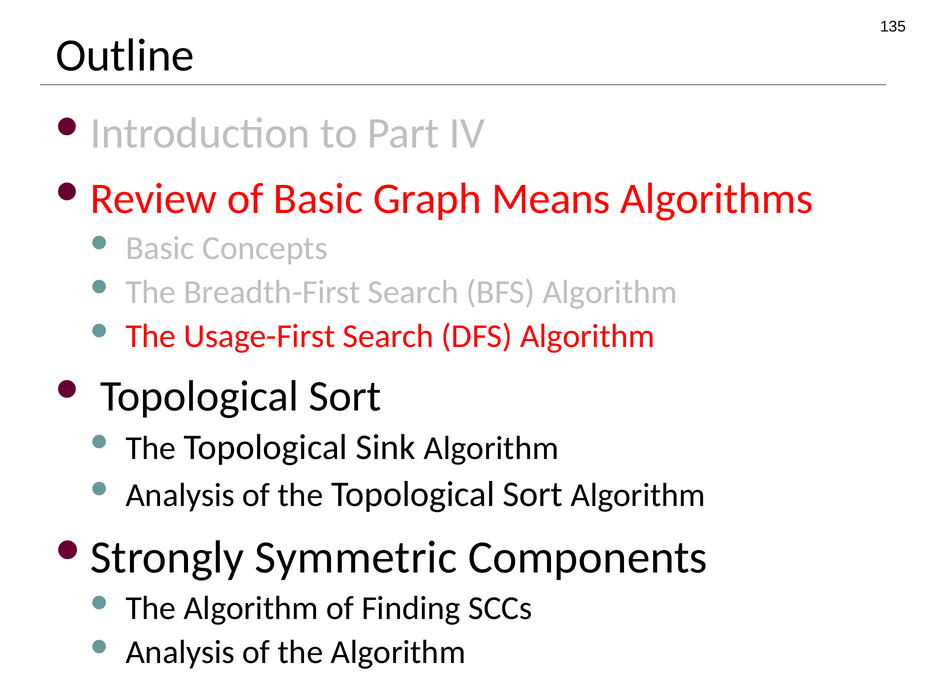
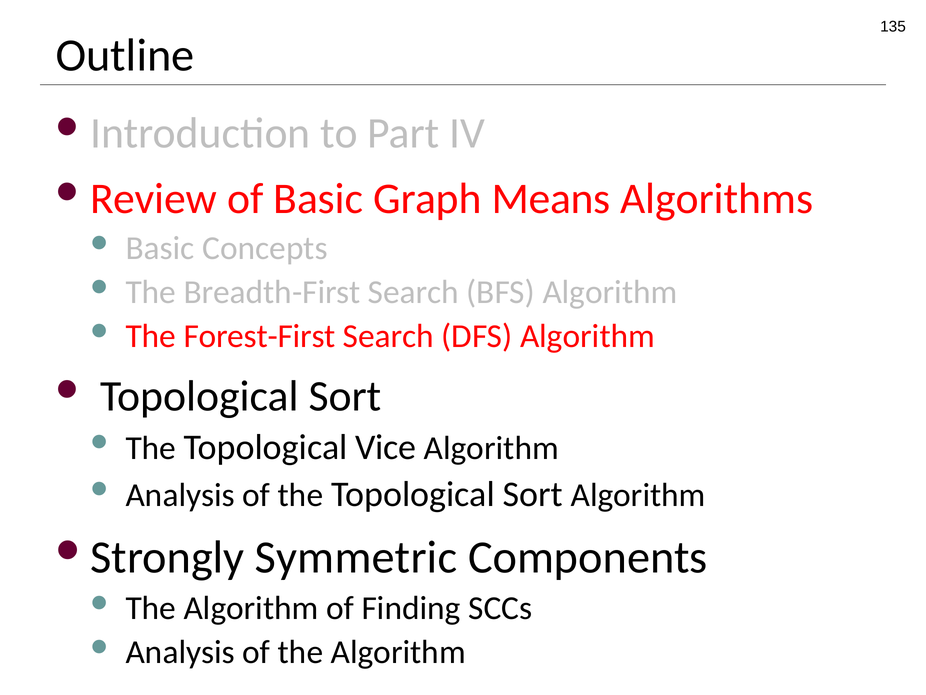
Usage-First: Usage-First -> Forest-First
Sink: Sink -> Vice
